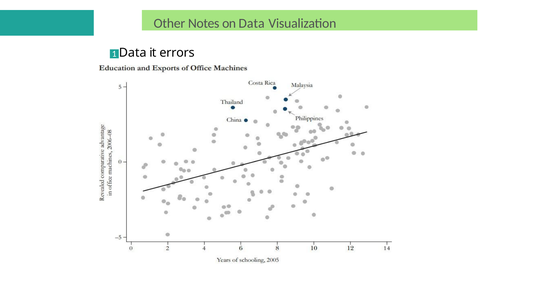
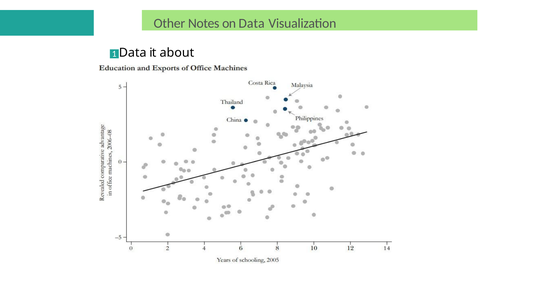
errors: errors -> about
